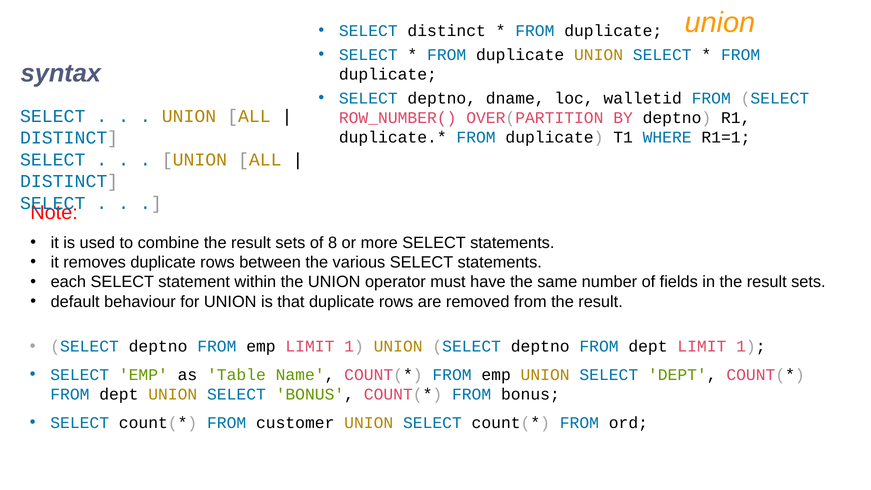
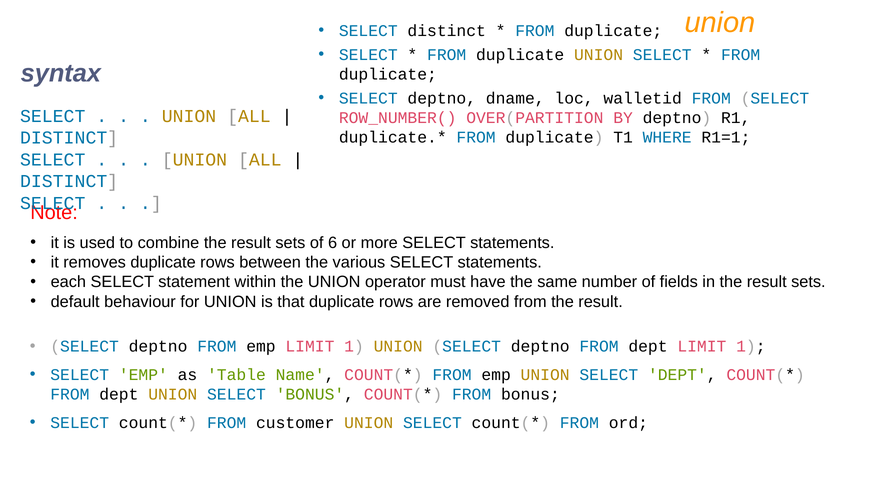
8: 8 -> 6
